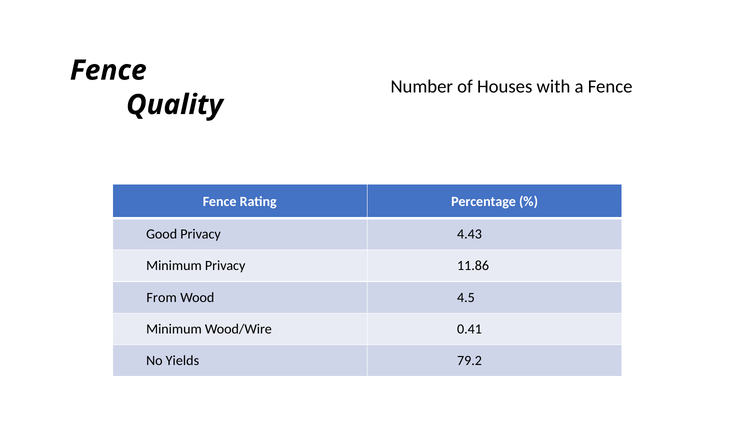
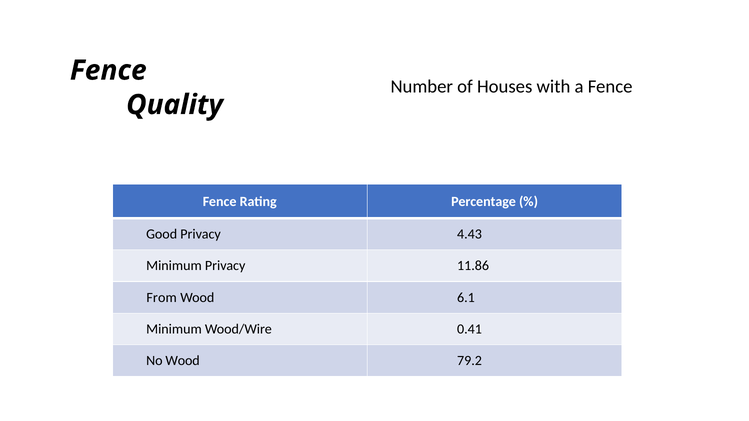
4.5: 4.5 -> 6.1
No Yields: Yields -> Wood
